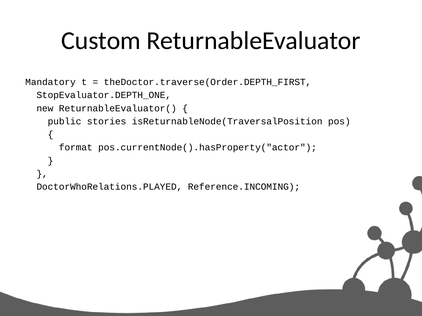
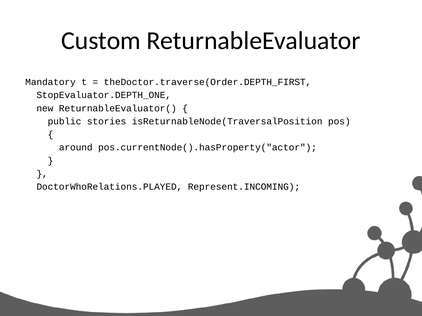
format: format -> around
Reference.INCOMING: Reference.INCOMING -> Represent.INCOMING
